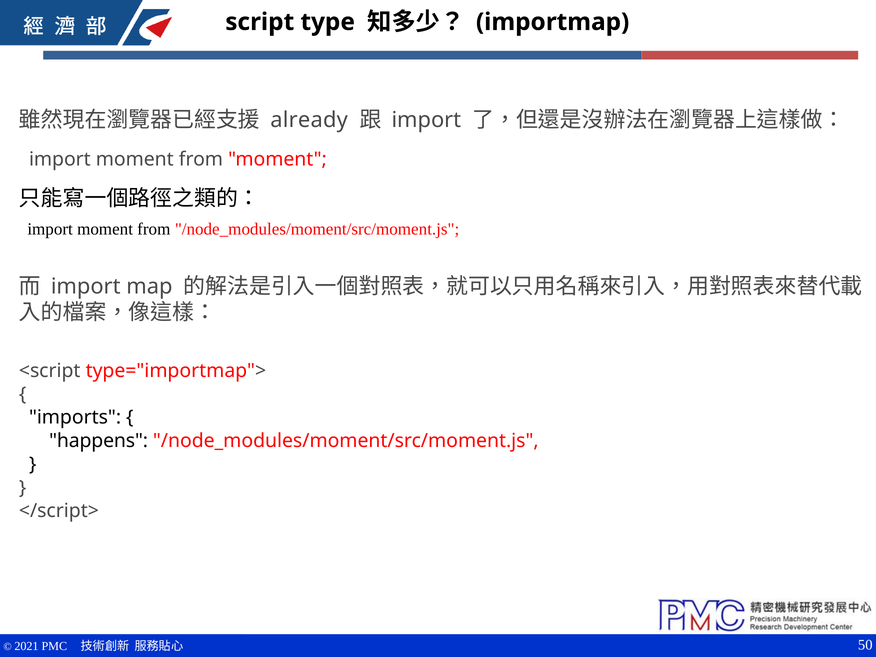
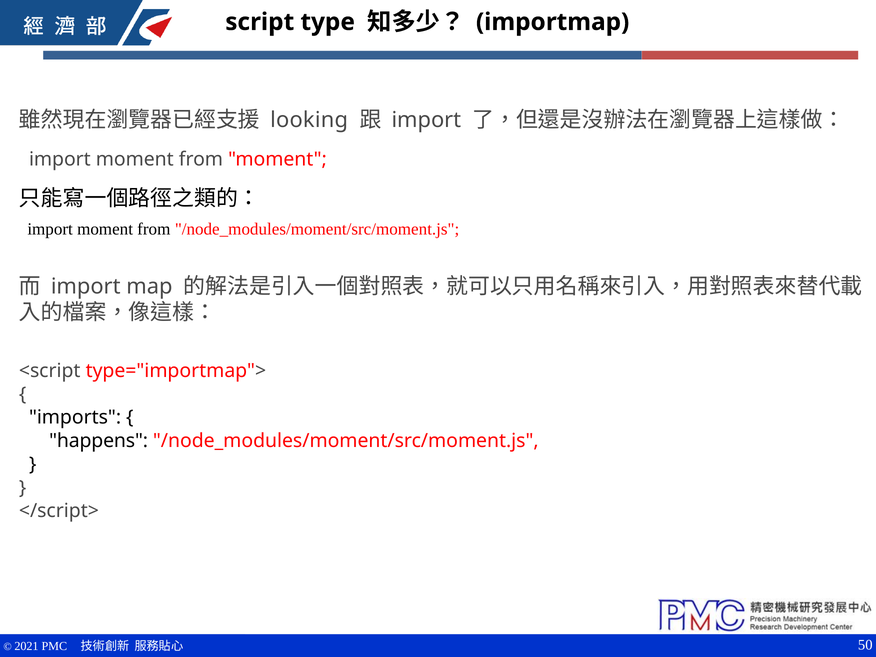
already: already -> looking
